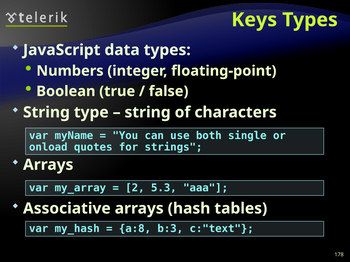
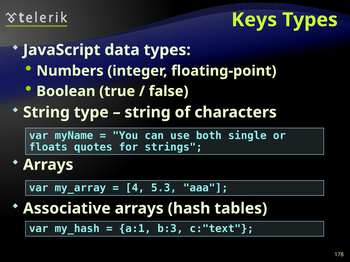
onload: onload -> floats
2: 2 -> 4
a:8: a:8 -> a:1
